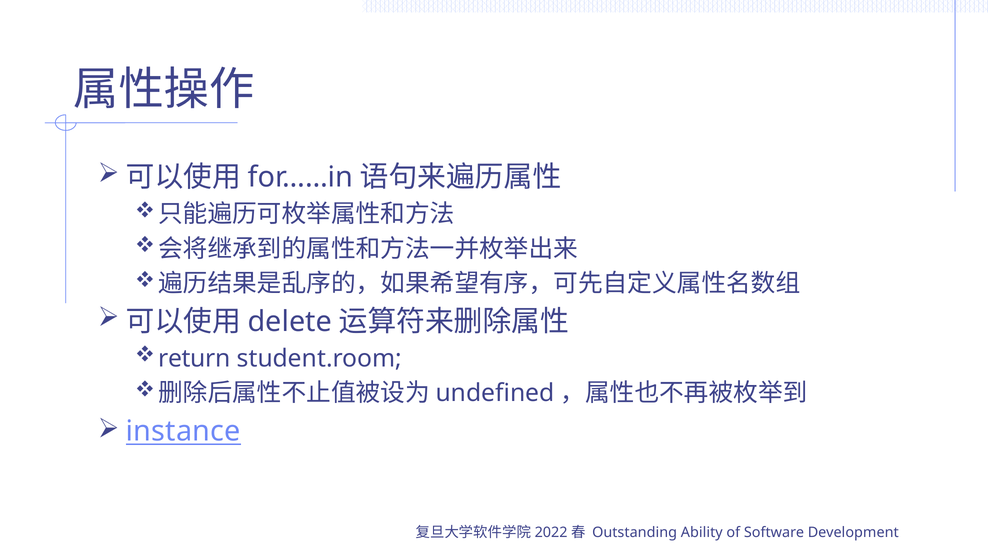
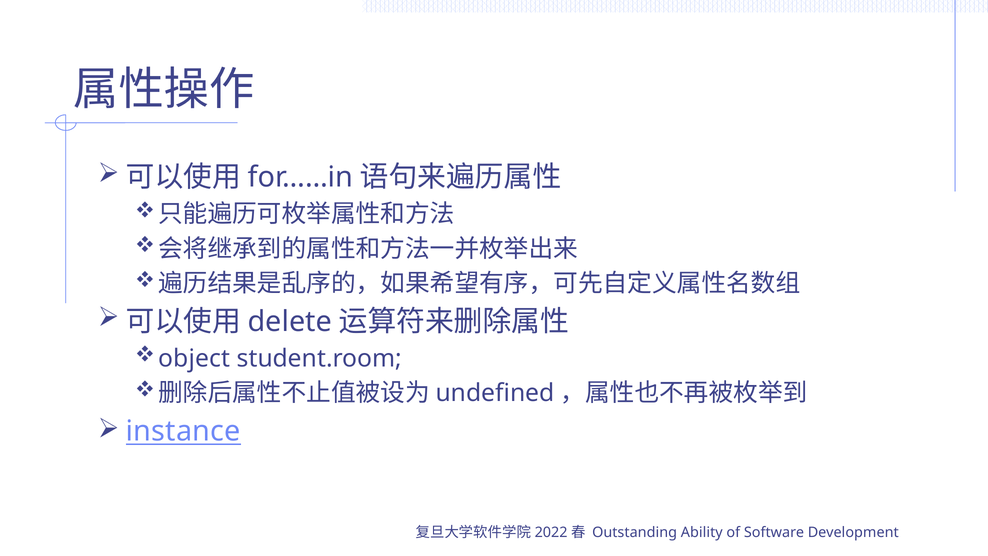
return: return -> object
